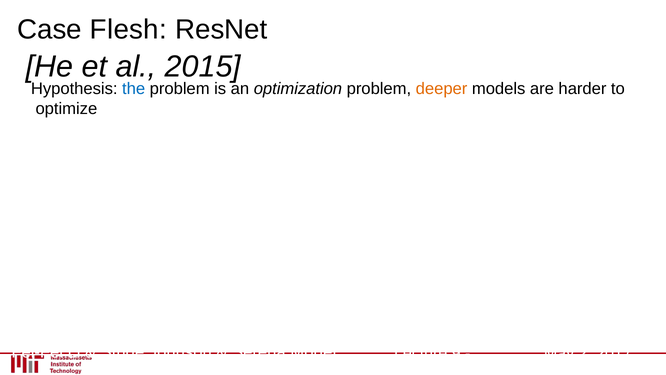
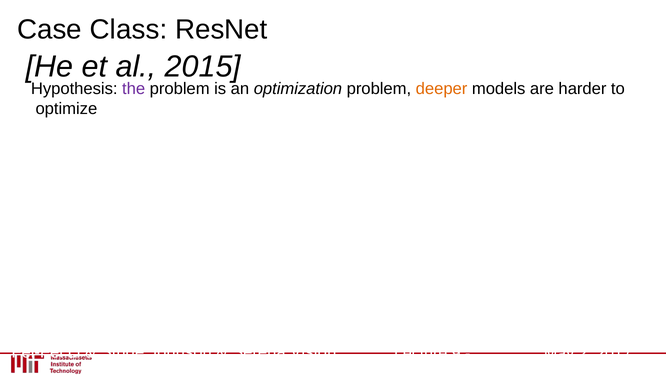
Flesh: Flesh -> Class
the colour: blue -> purple
Model: Model -> Vision
